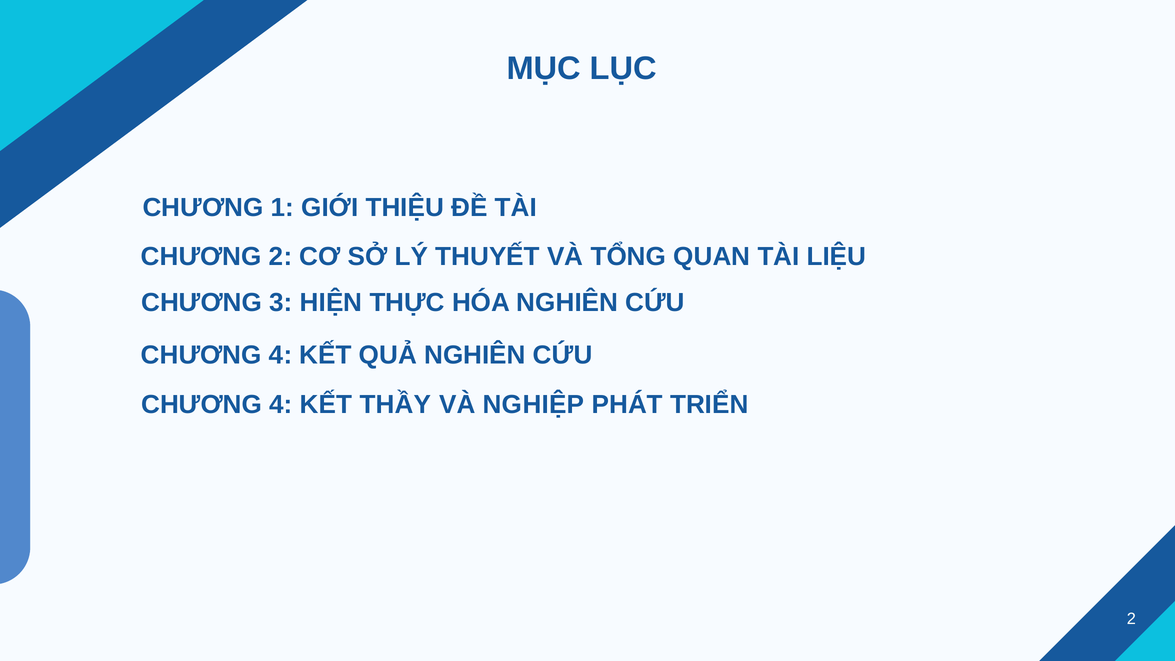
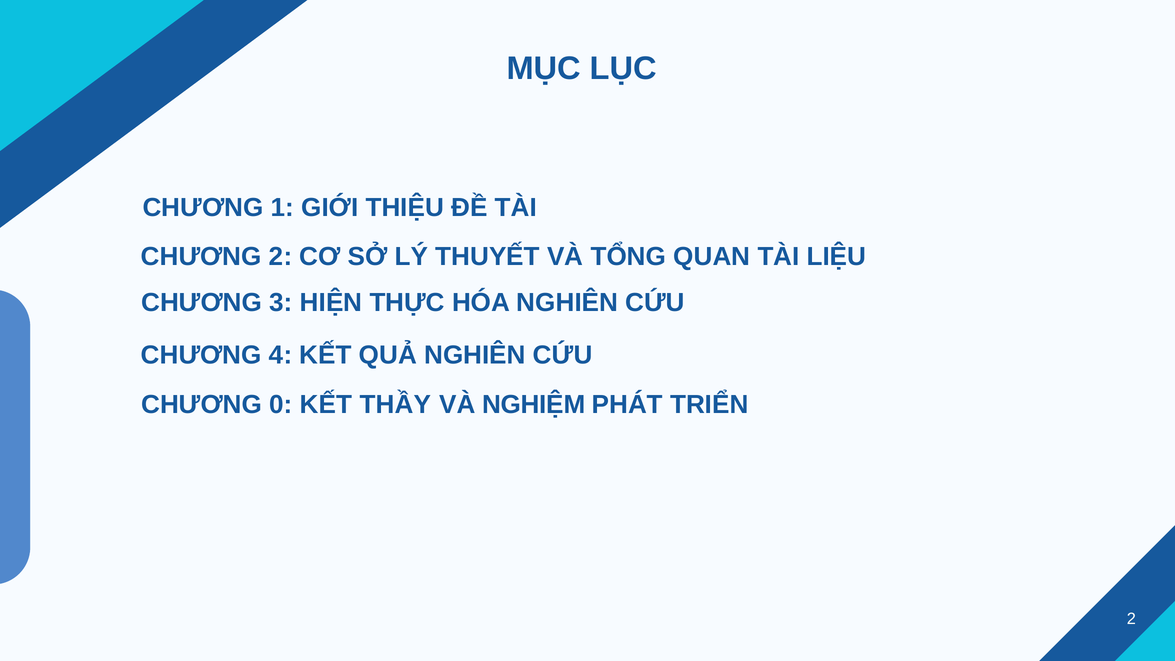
4 at (281, 404): 4 -> 0
NGHIỆP: NGHIỆP -> NGHIỆM
